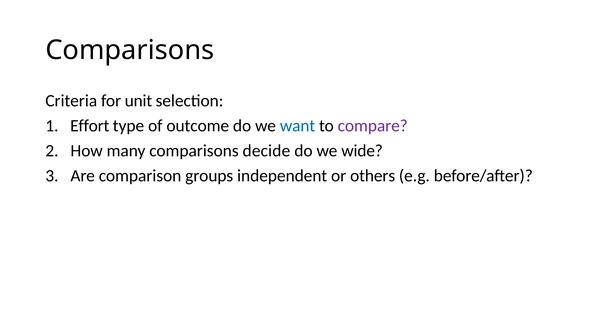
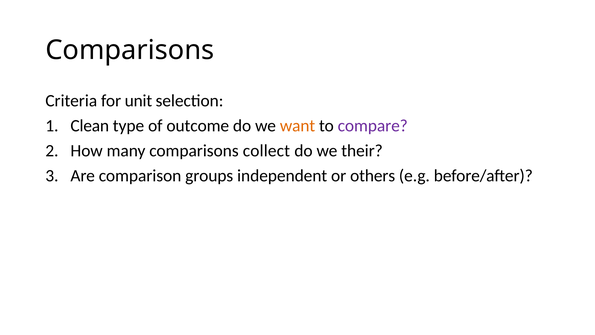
Effort: Effort -> Clean
want colour: blue -> orange
decide: decide -> collect
wide: wide -> their
